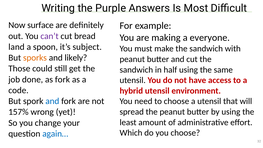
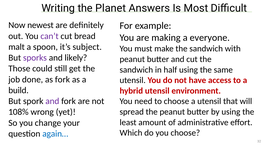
Purple: Purple -> Planet
surface: surface -> newest
land: land -> malt
sporks colour: orange -> purple
code: code -> build
and at (52, 101) colour: blue -> purple
157%: 157% -> 108%
